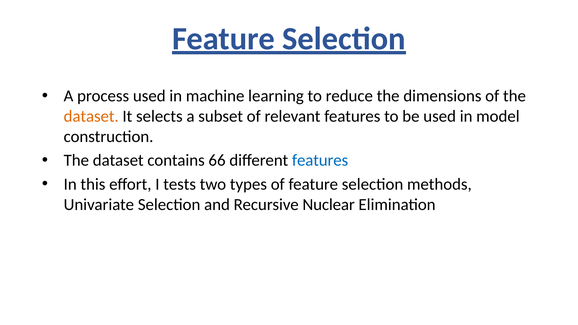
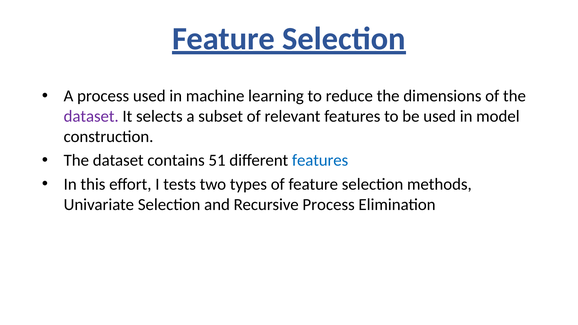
dataset at (91, 116) colour: orange -> purple
66: 66 -> 51
Recursive Nuclear: Nuclear -> Process
